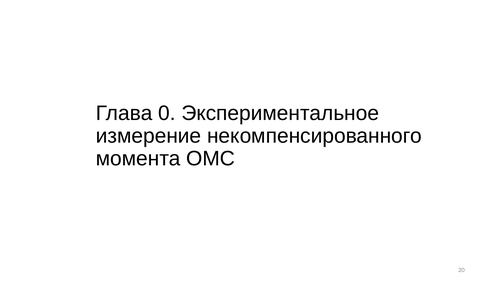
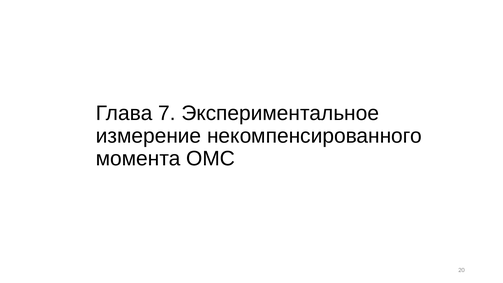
0: 0 -> 7
